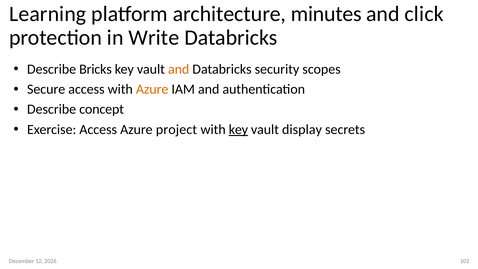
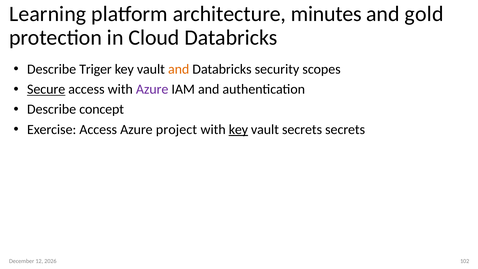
click: click -> gold
Write: Write -> Cloud
Bricks: Bricks -> Triger
Secure underline: none -> present
Azure at (152, 89) colour: orange -> purple
vault display: display -> secrets
